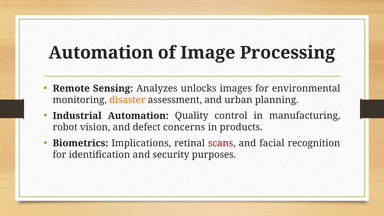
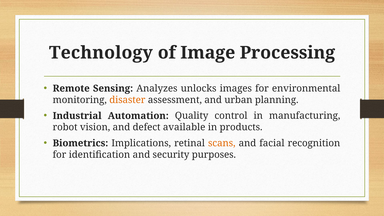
Automation at (101, 53): Automation -> Technology
concerns: concerns -> available
scans colour: red -> orange
